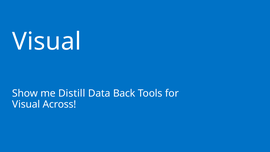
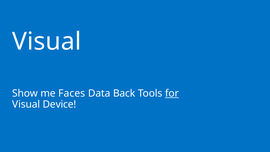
Distill: Distill -> Faces
for underline: none -> present
Across: Across -> Device
